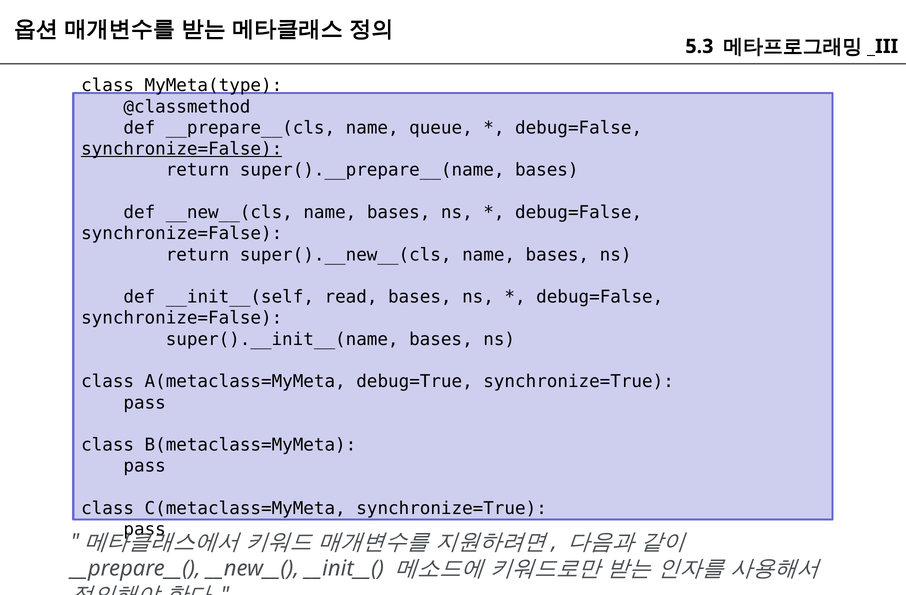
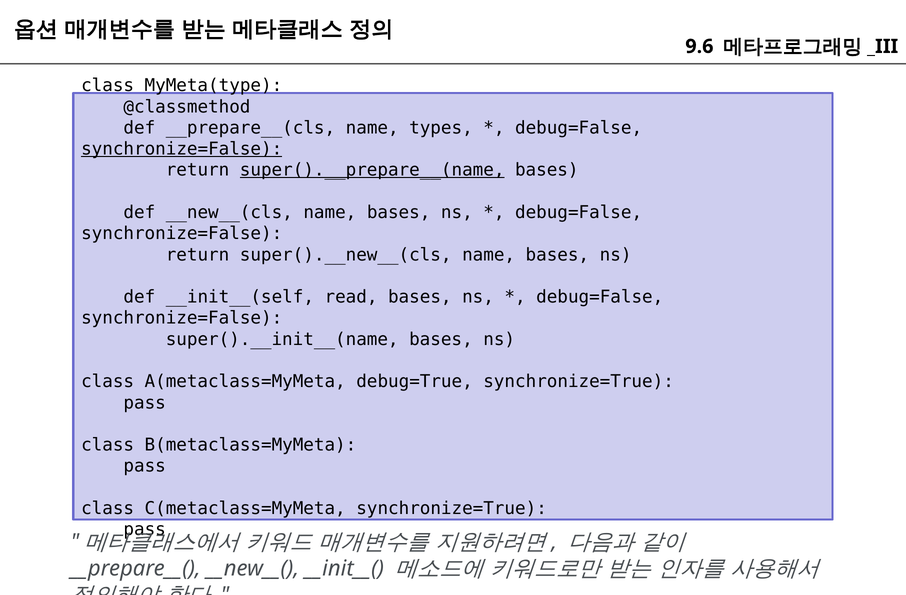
5.3: 5.3 -> 9.6
queue: queue -> types
super().__prepare__(name underline: none -> present
